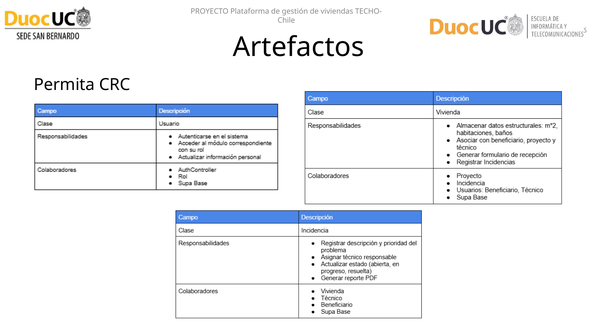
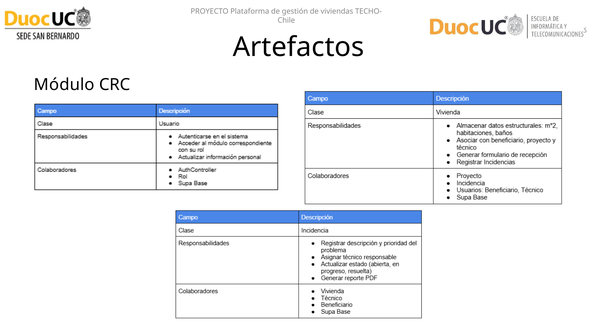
Permita: Permita -> Módulo
